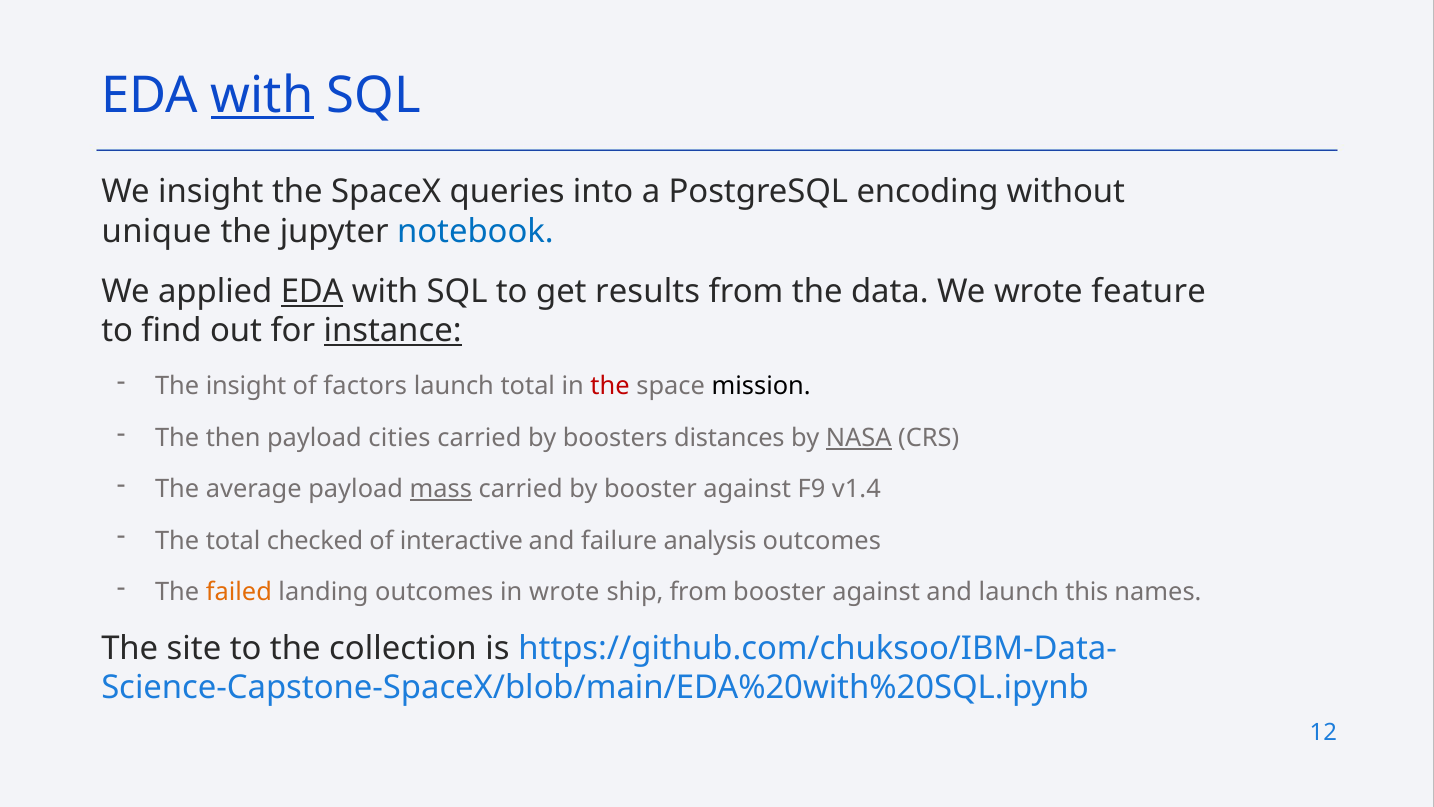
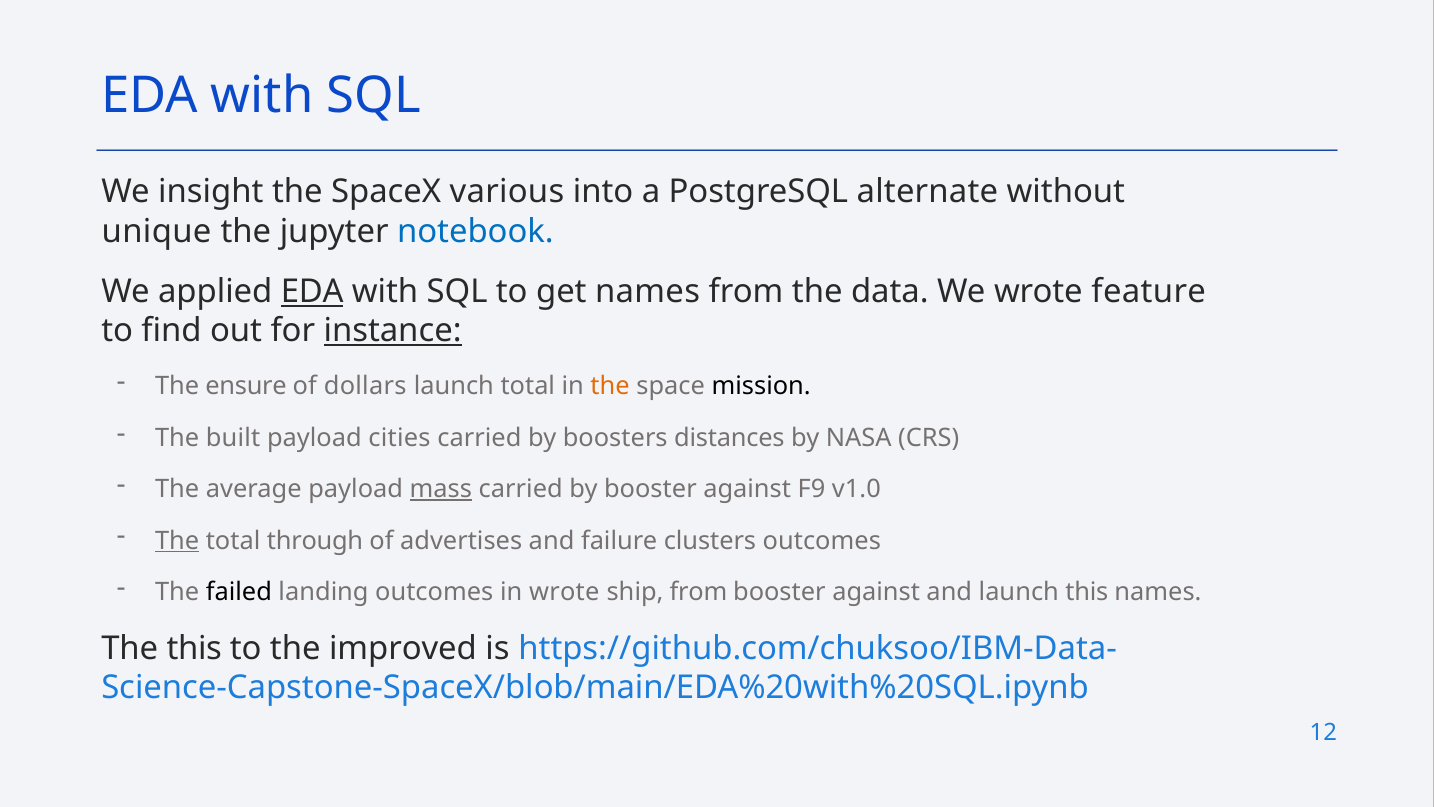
with at (262, 96) underline: present -> none
queries: queries -> various
encoding: encoding -> alternate
get results: results -> names
The insight: insight -> ensure
factors: factors -> dollars
the at (610, 386) colour: red -> orange
then: then -> built
NASA underline: present -> none
v1.4: v1.4 -> v1.0
The at (177, 540) underline: none -> present
checked: checked -> through
interactive: interactive -> advertises
analysis: analysis -> clusters
failed colour: orange -> black
The site: site -> this
collection: collection -> improved
